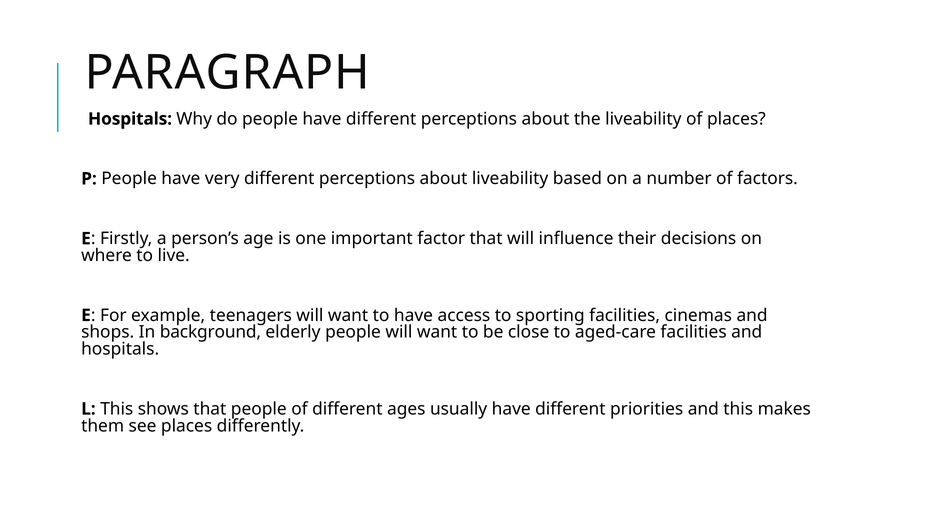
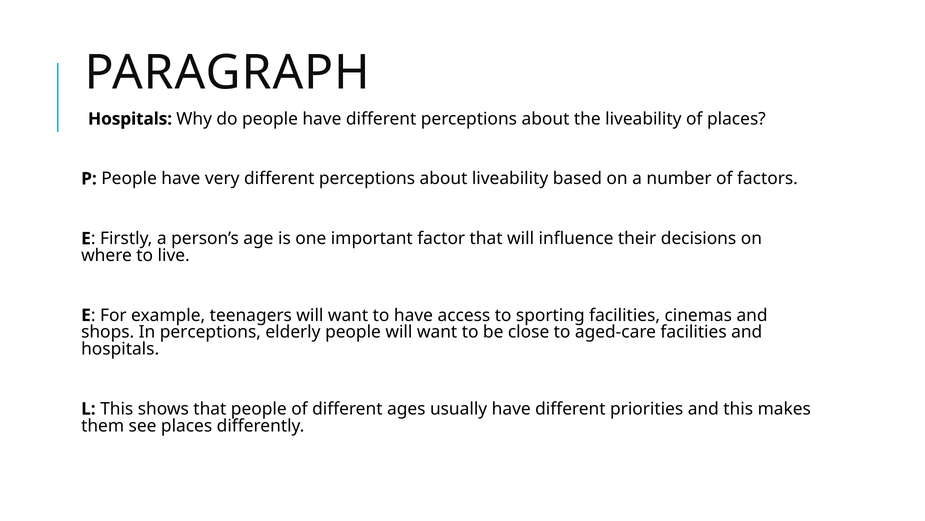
In background: background -> perceptions
